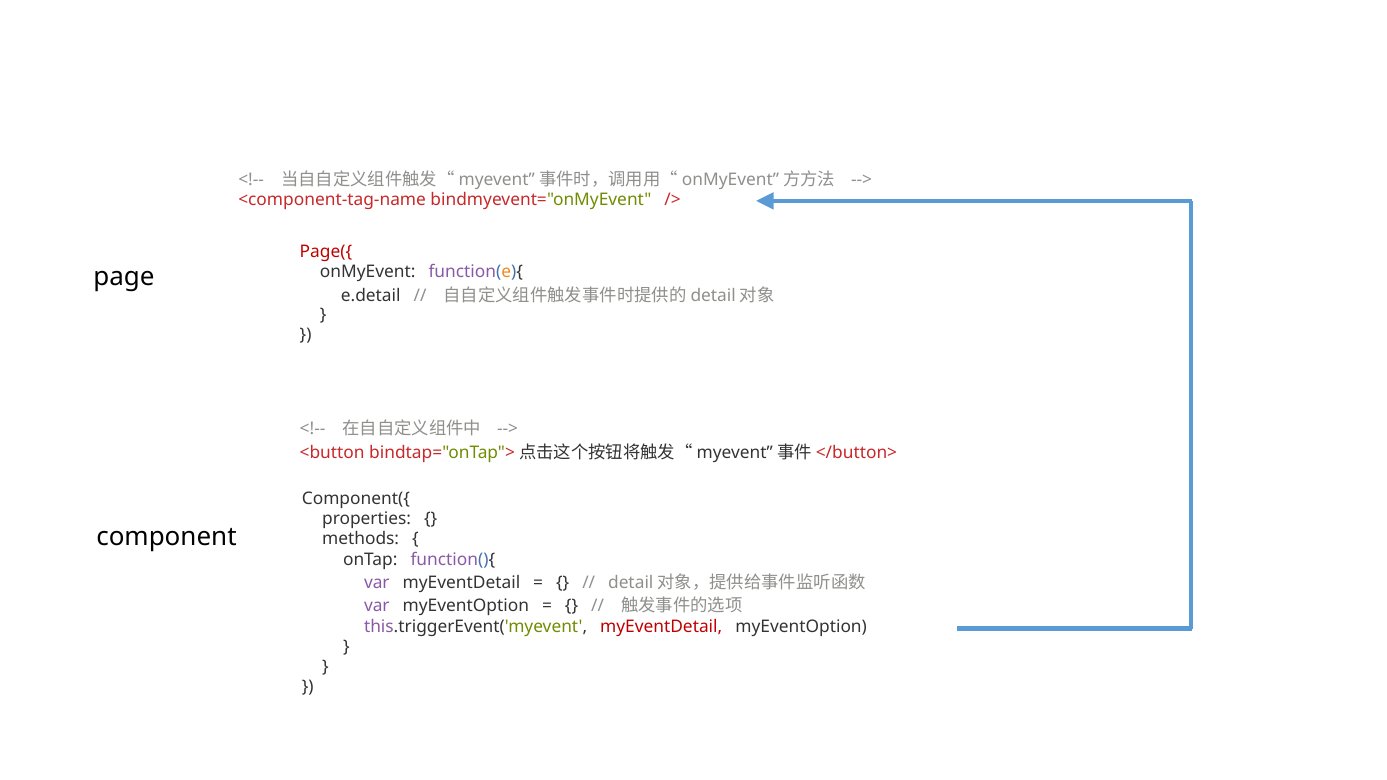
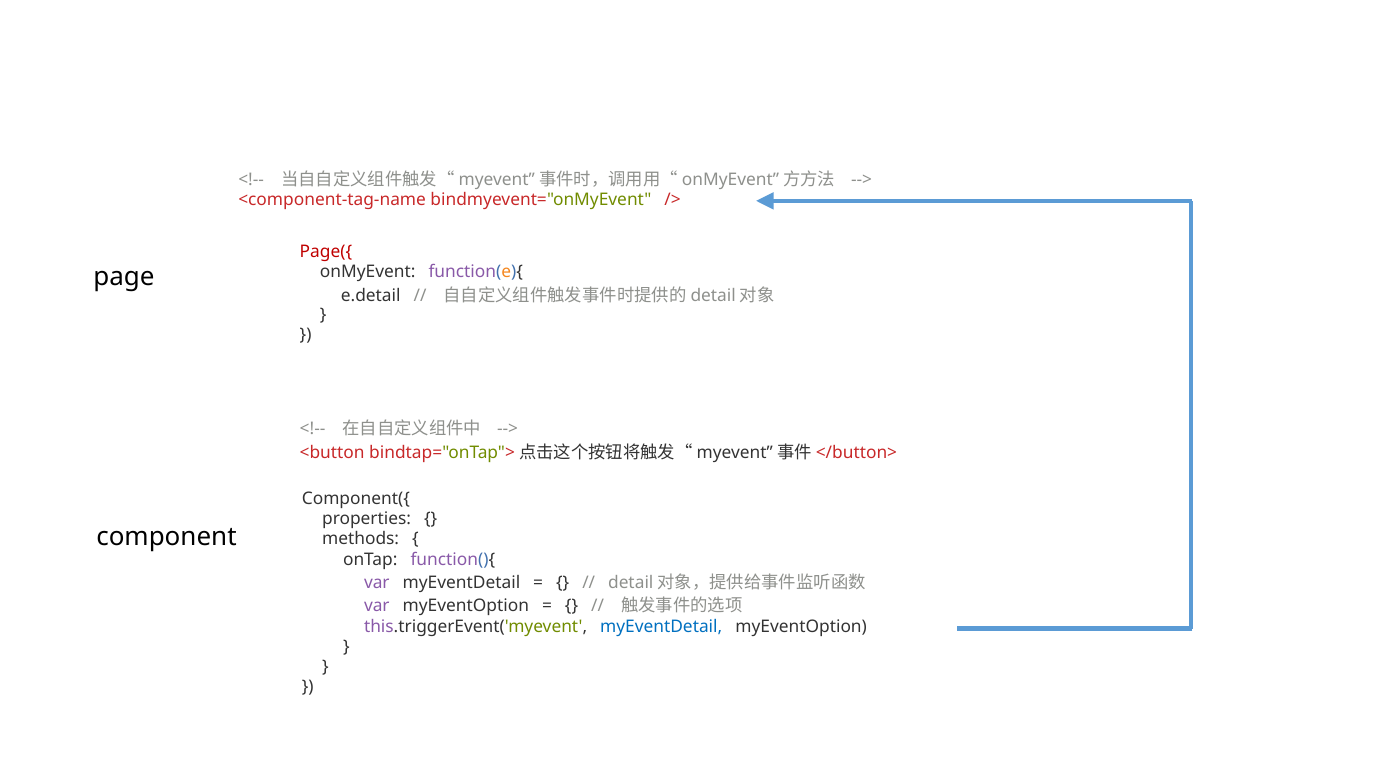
myEventDetail at (661, 627) colour: red -> blue
